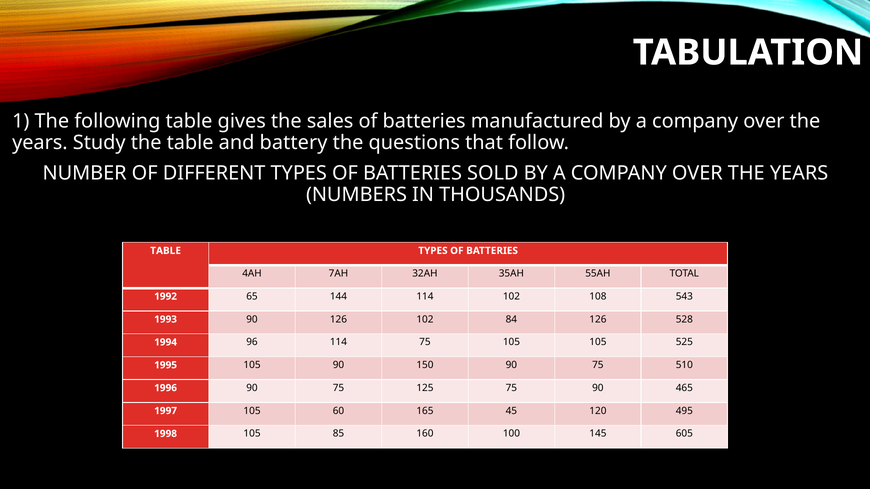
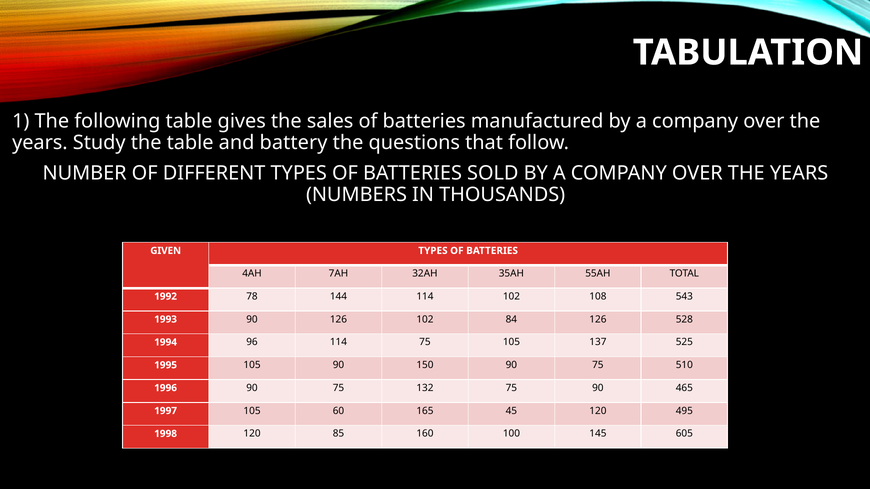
TABLE at (166, 251): TABLE -> GIVEN
65: 65 -> 78
105 105: 105 -> 137
125: 125 -> 132
1998 105: 105 -> 120
